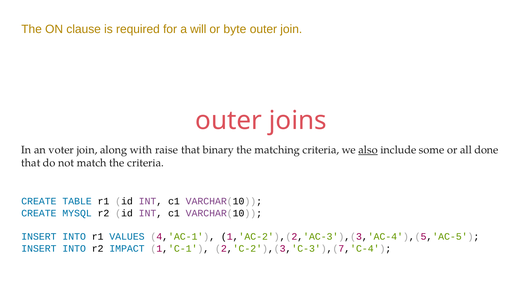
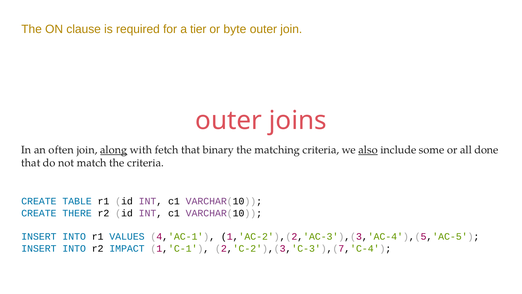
will: will -> tier
voter: voter -> often
along underline: none -> present
raise: raise -> fetch
MYSQL: MYSQL -> THERE
